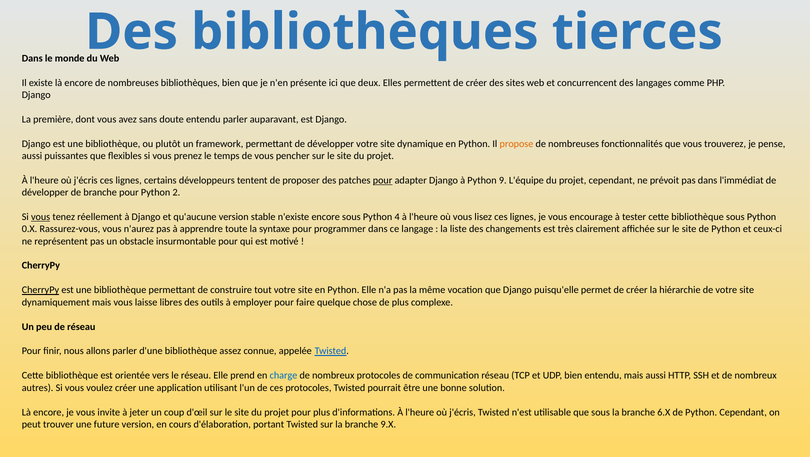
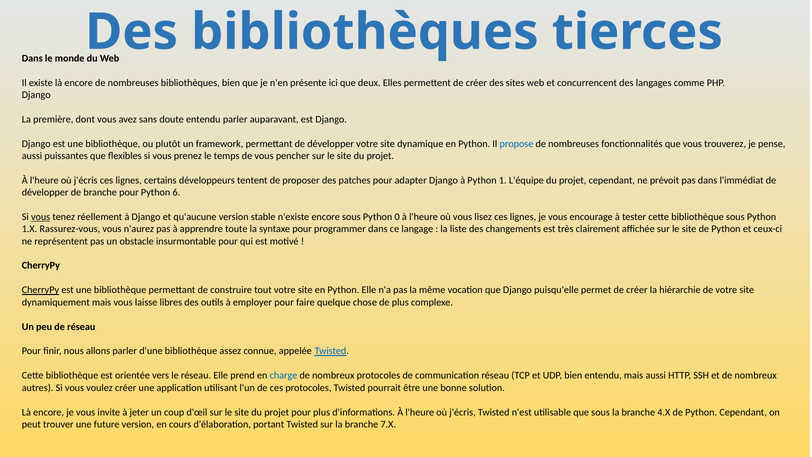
propose colour: orange -> blue
pour at (383, 180) underline: present -> none
9: 9 -> 1
2: 2 -> 6
4: 4 -> 0
0.X: 0.X -> 1.X
6.X: 6.X -> 4.X
9.X: 9.X -> 7.X
